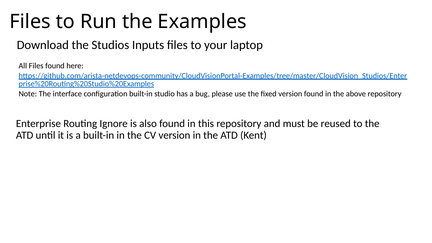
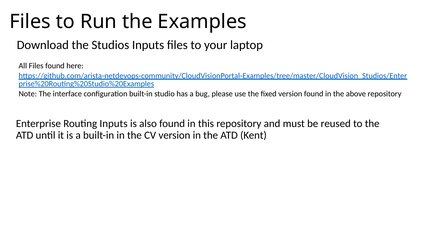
Routing Ignore: Ignore -> Inputs
